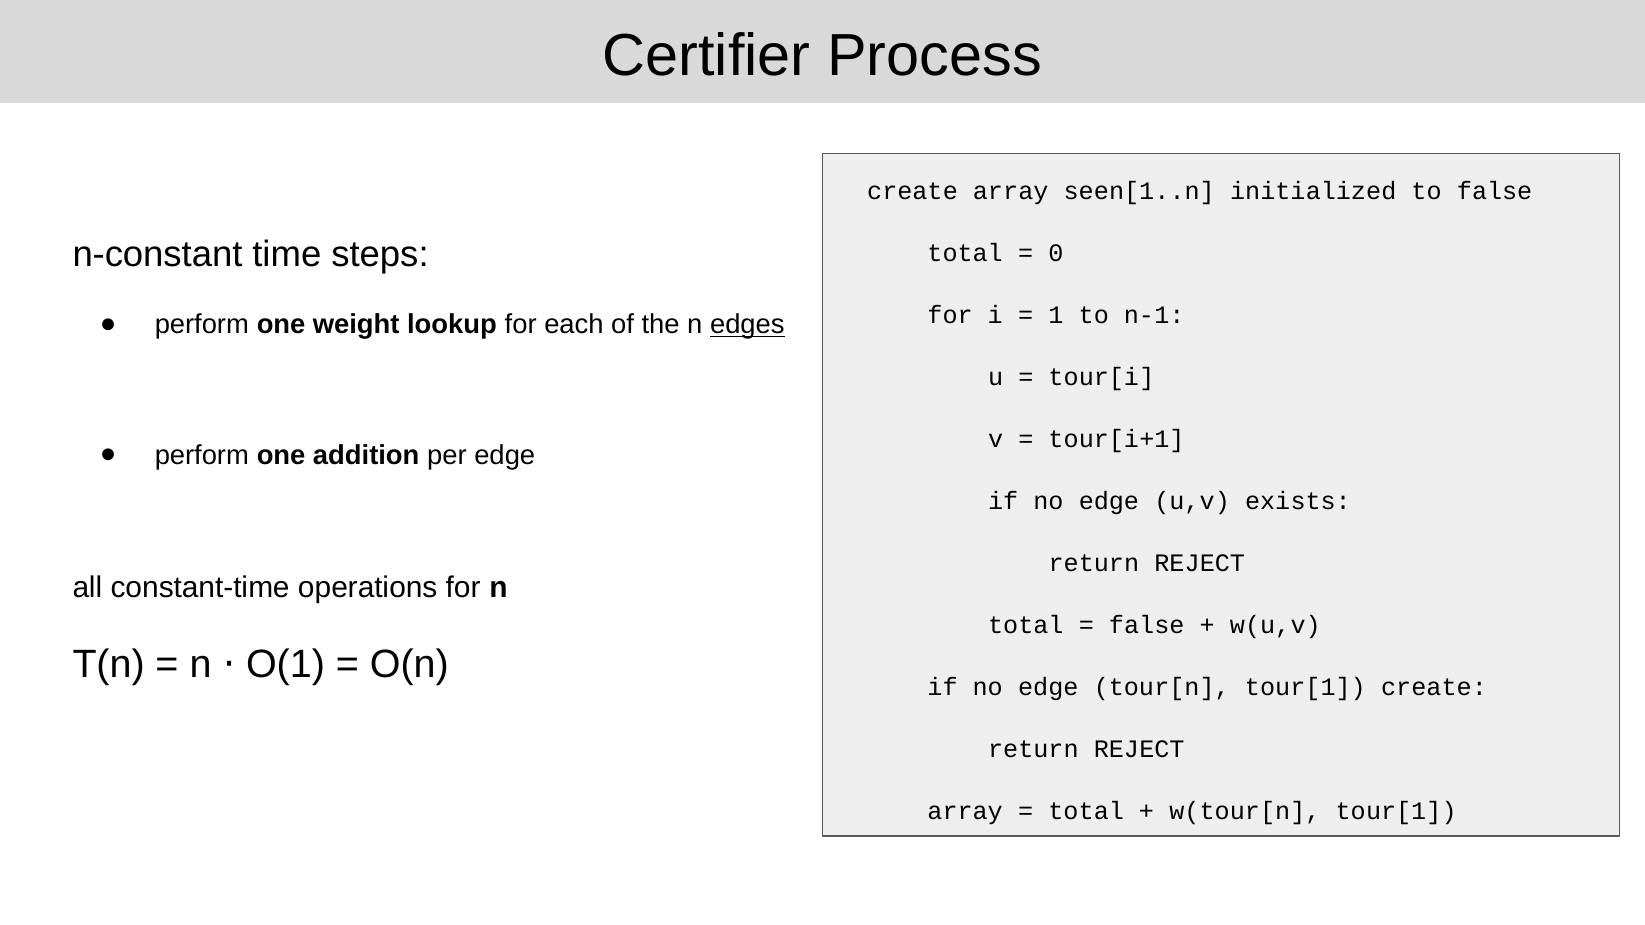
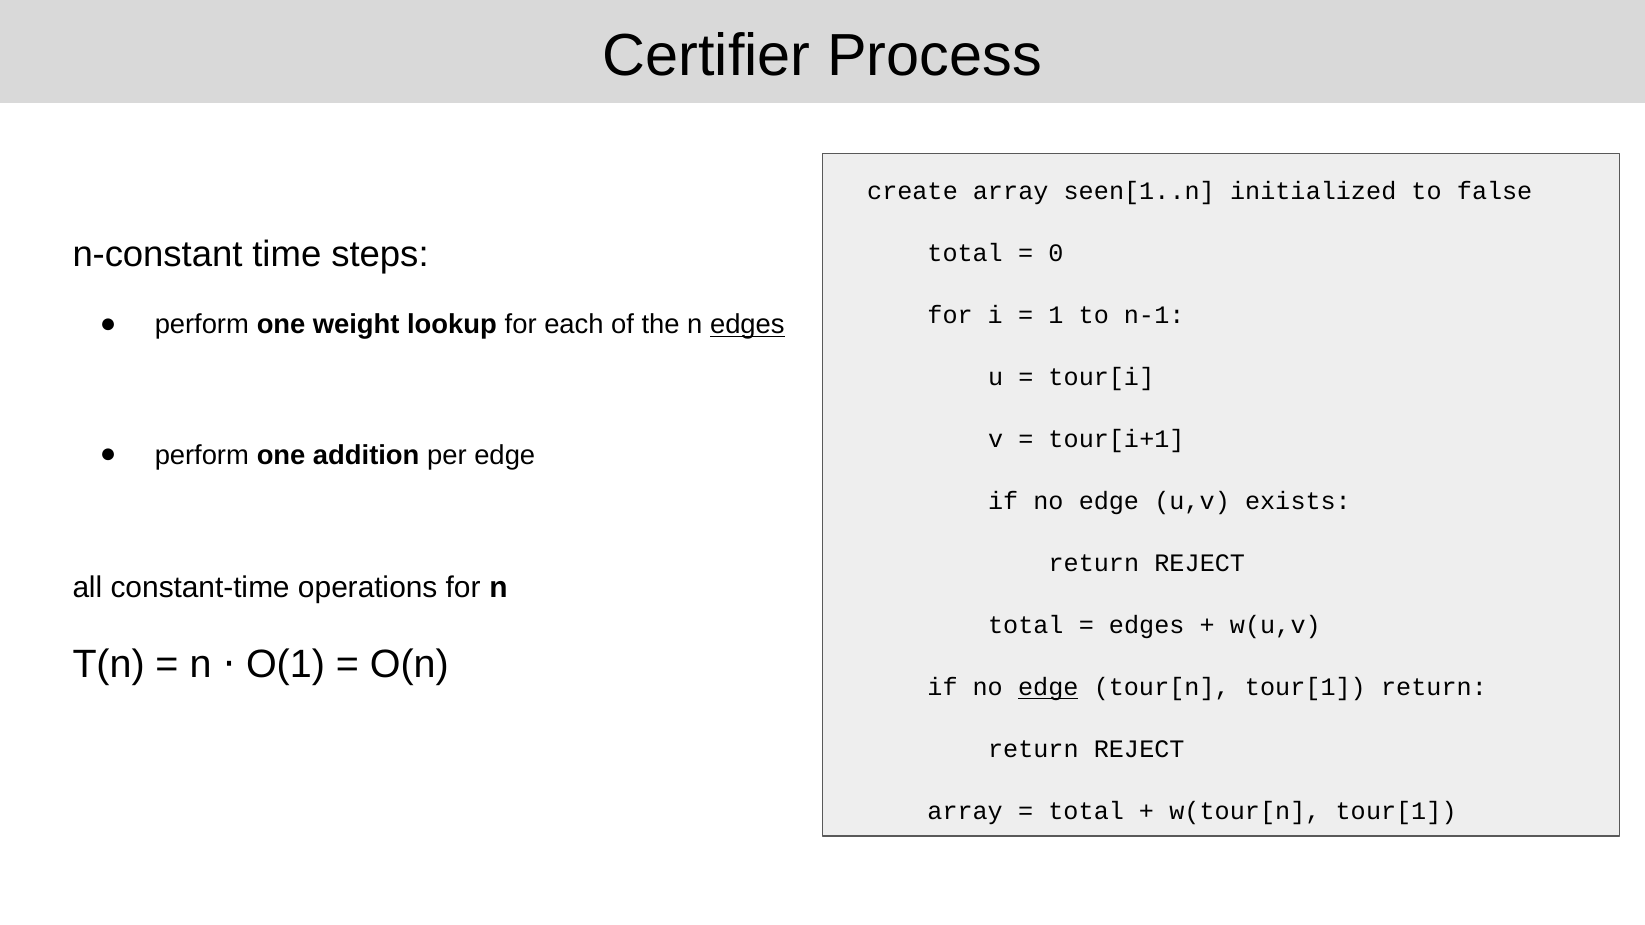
false at (1147, 626): false -> edges
edge at (1048, 688) underline: none -> present
tour[1 create: create -> return
